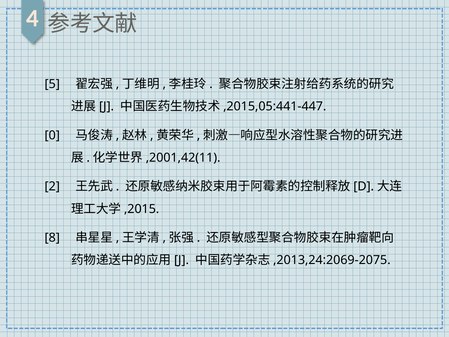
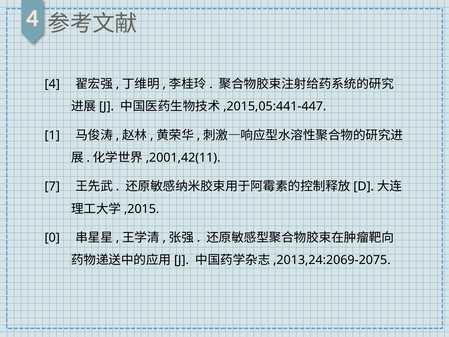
5 at (52, 84): 5 -> 4
0: 0 -> 1
2: 2 -> 7
8: 8 -> 0
